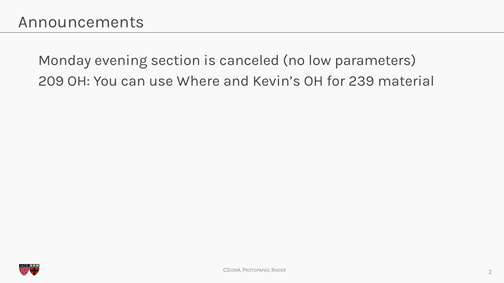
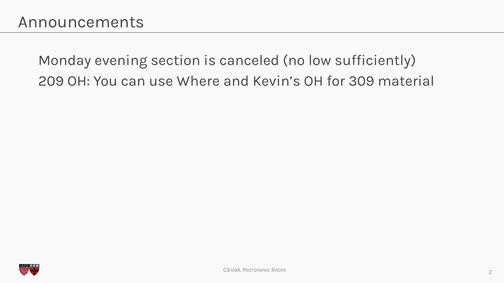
parameters: parameters -> sufficiently
239: 239 -> 309
